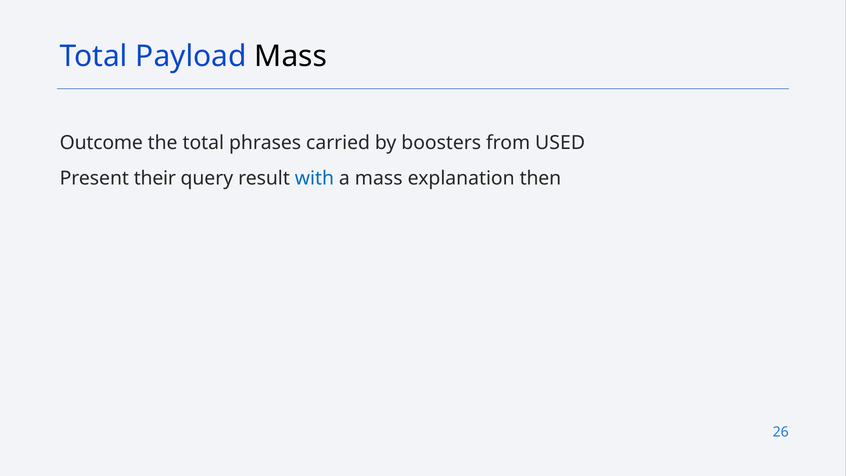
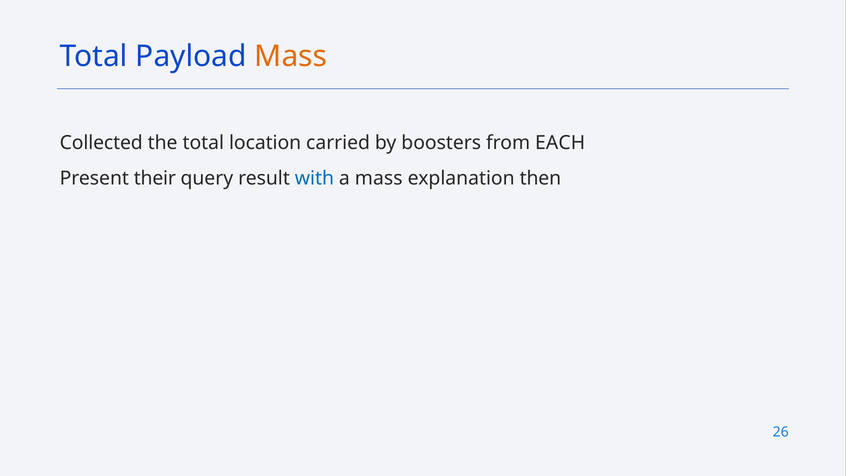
Mass at (291, 57) colour: black -> orange
Outcome: Outcome -> Collected
phrases: phrases -> location
USED: USED -> EACH
